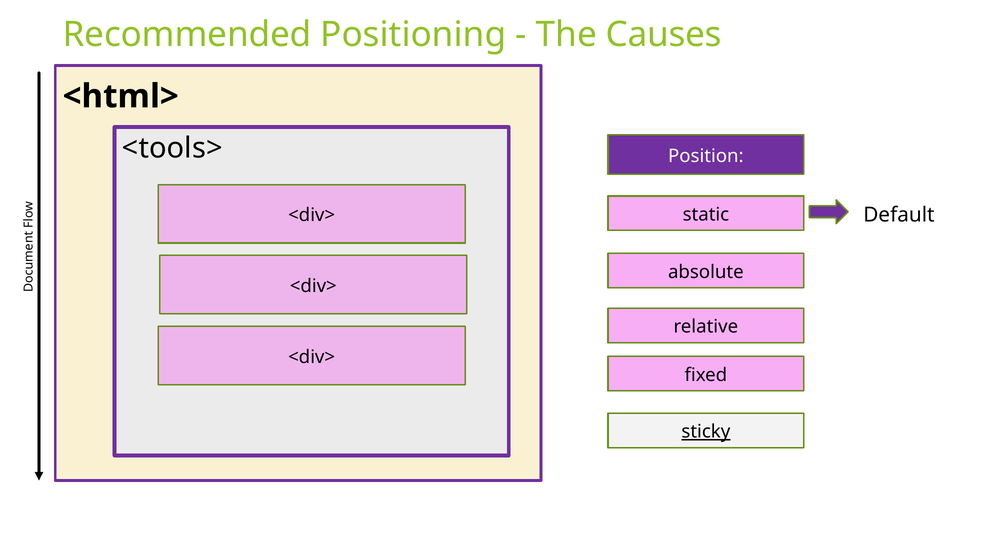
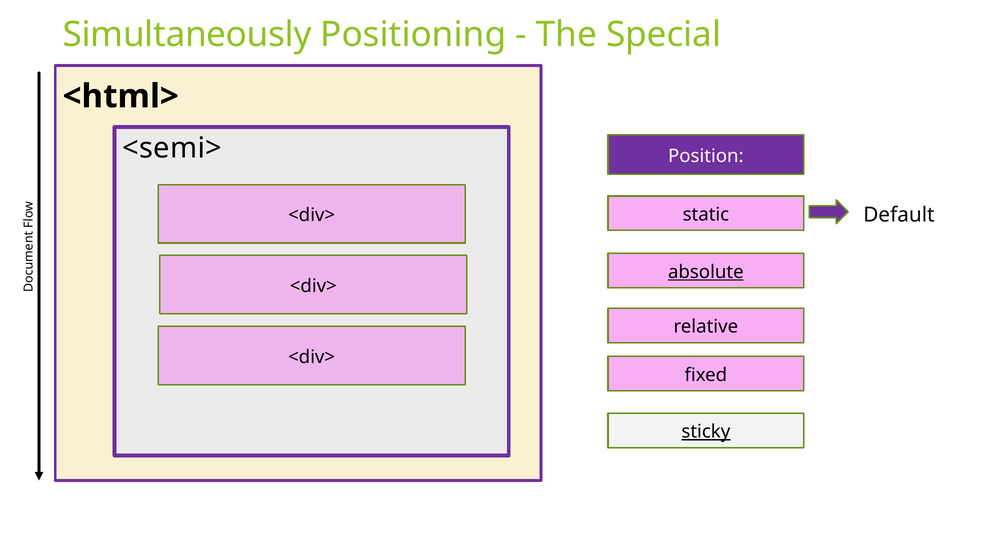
Recommended: Recommended -> Simultaneously
Causes: Causes -> Special
<tools>: <tools> -> <semi>
absolute underline: none -> present
